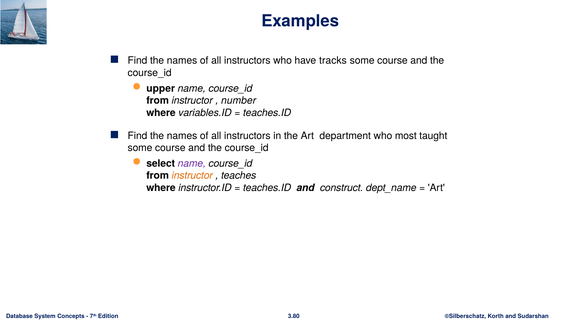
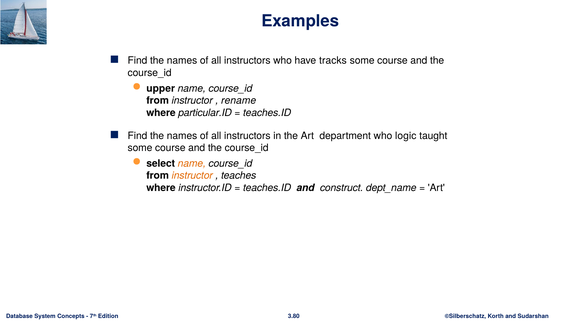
number: number -> rename
variables.ID: variables.ID -> particular.ID
most: most -> logic
name at (192, 164) colour: purple -> orange
